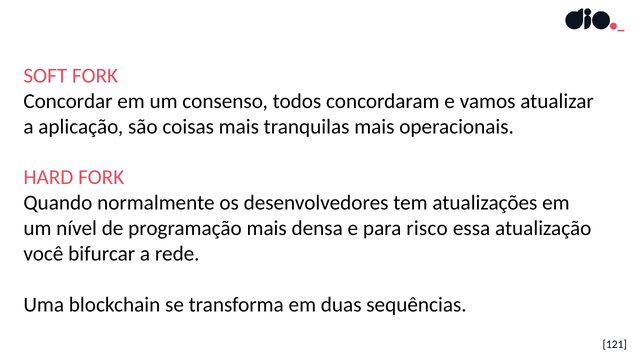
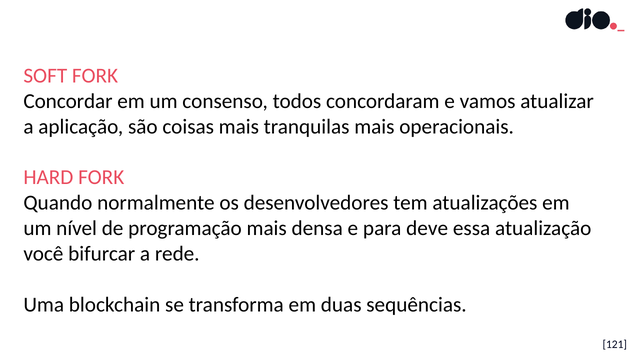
risco: risco -> deve
